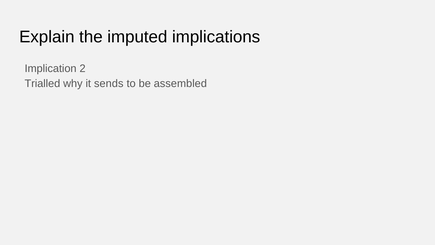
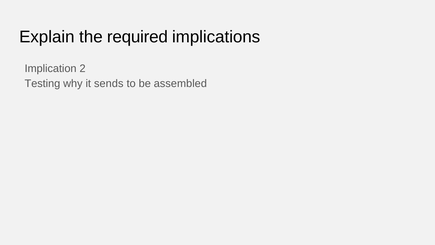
imputed: imputed -> required
Trialled: Trialled -> Testing
